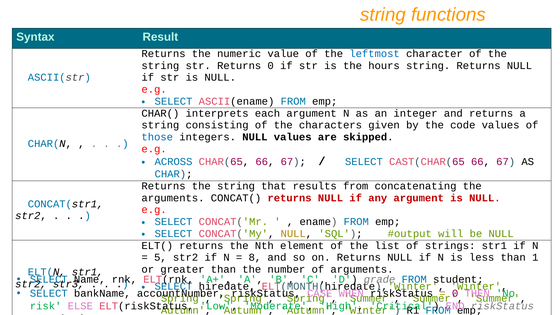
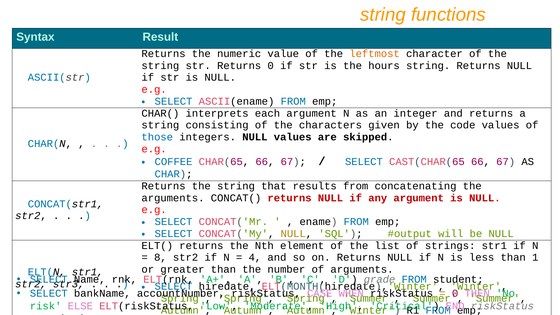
leftmost colour: blue -> orange
ACROSS: ACROSS -> COFFEE
5: 5 -> 8
8: 8 -> 4
